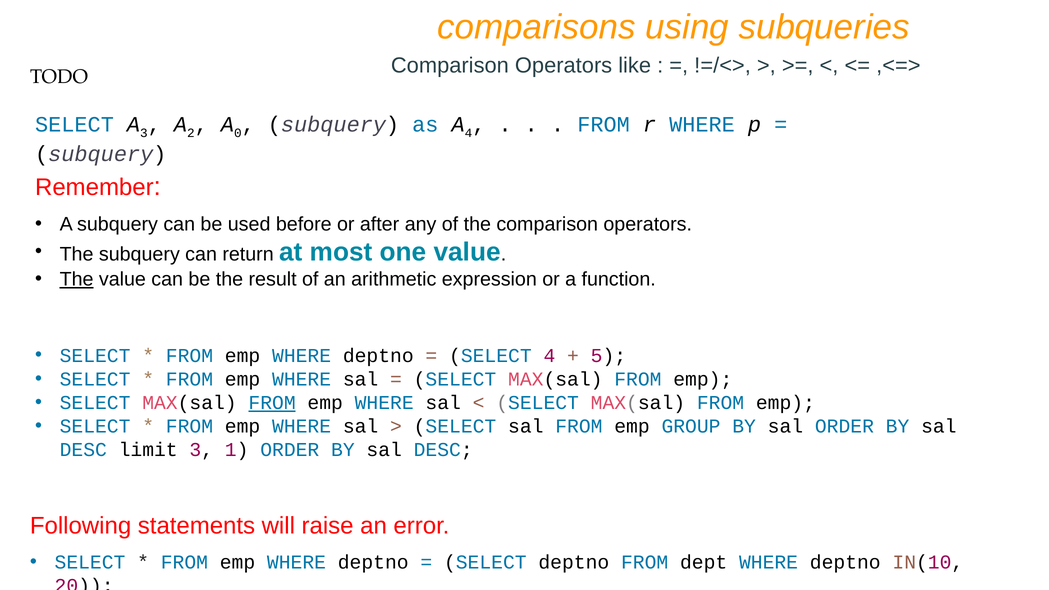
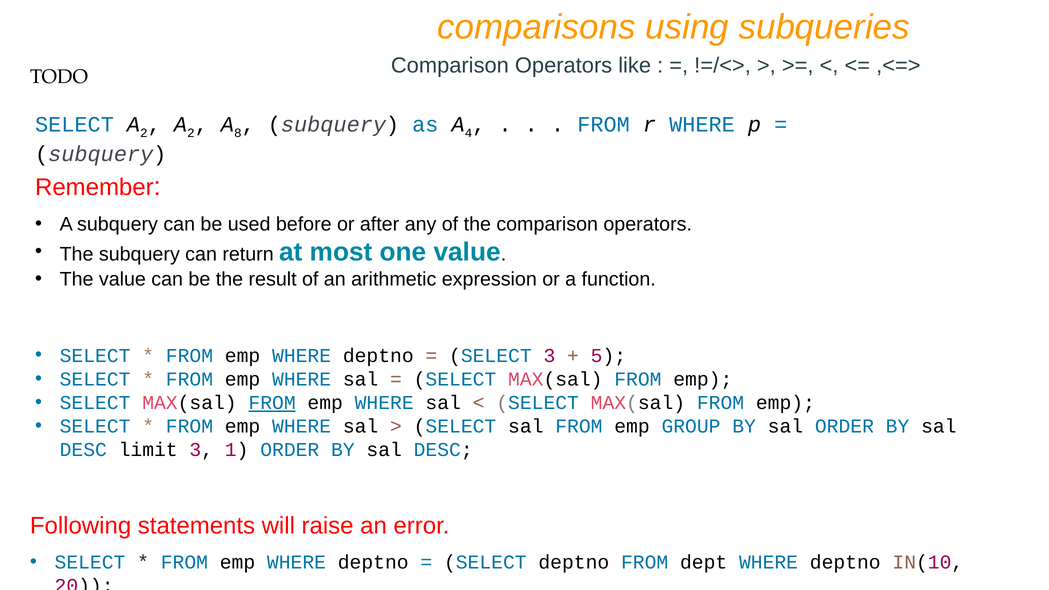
SELECT A 3: 3 -> 2
0: 0 -> 8
The at (77, 279) underline: present -> none
SELECT 4: 4 -> 3
